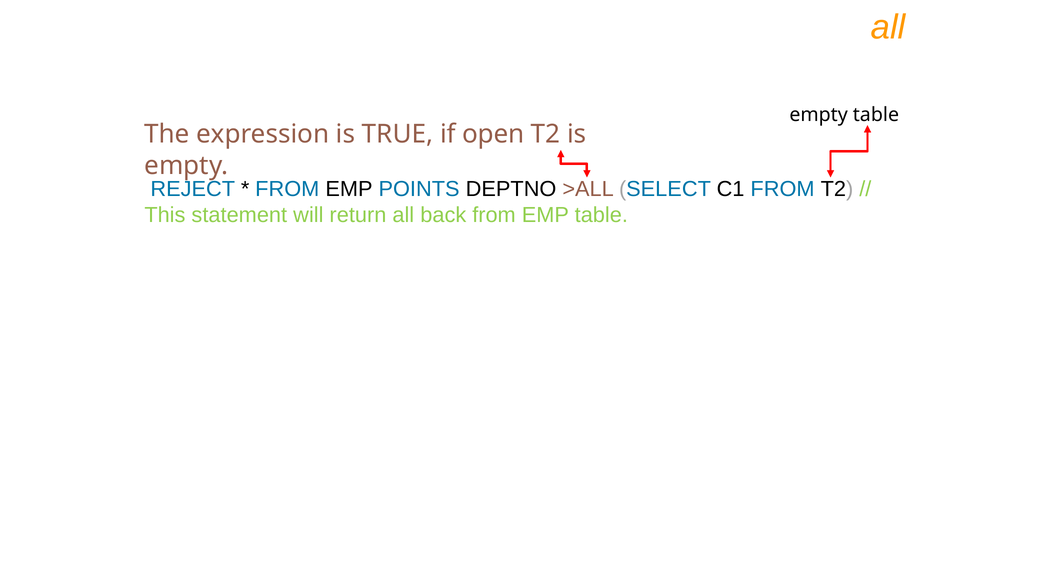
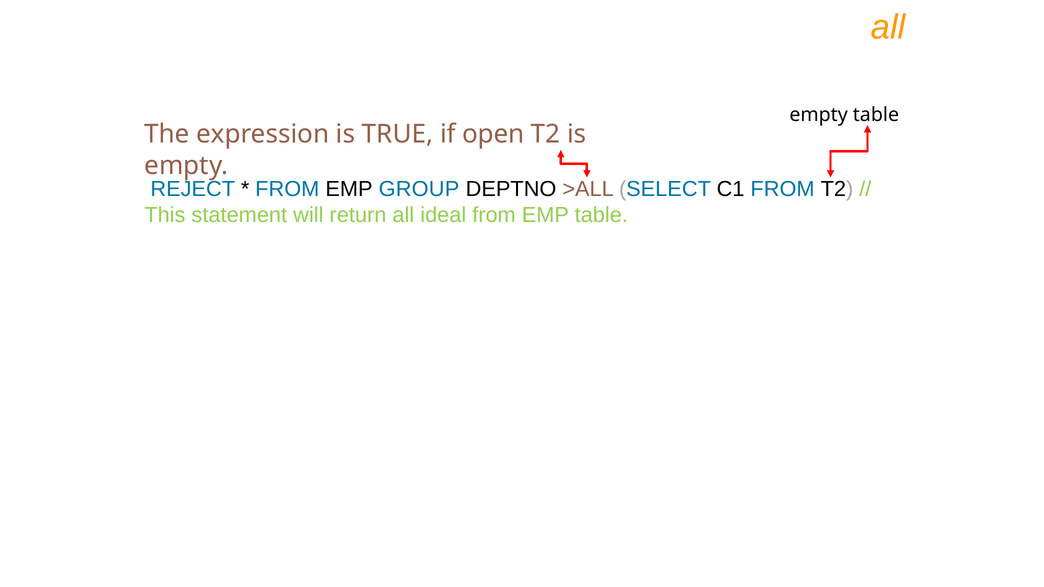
POINTS: POINTS -> GROUP
back: back -> ideal
